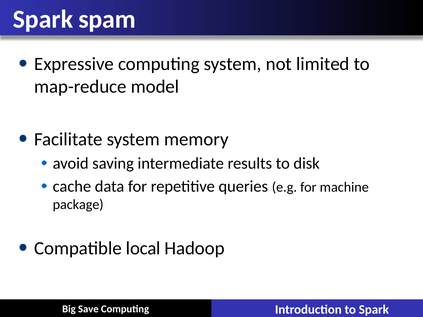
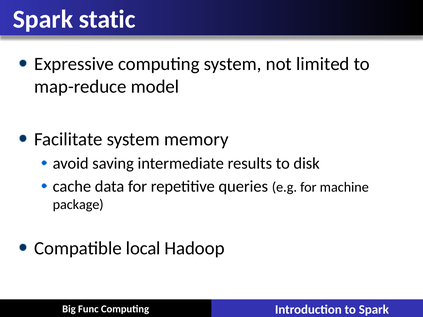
spam: spam -> static
Save: Save -> Func
